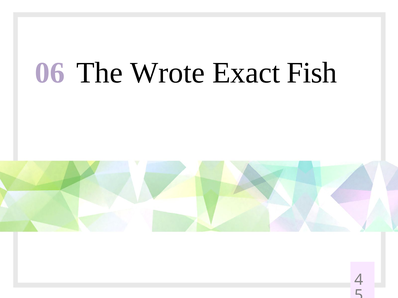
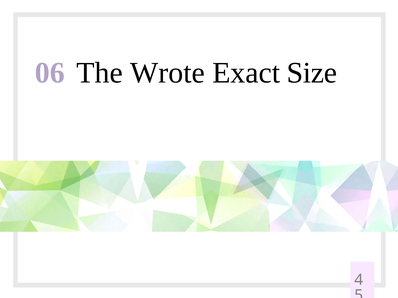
Fish: Fish -> Size
